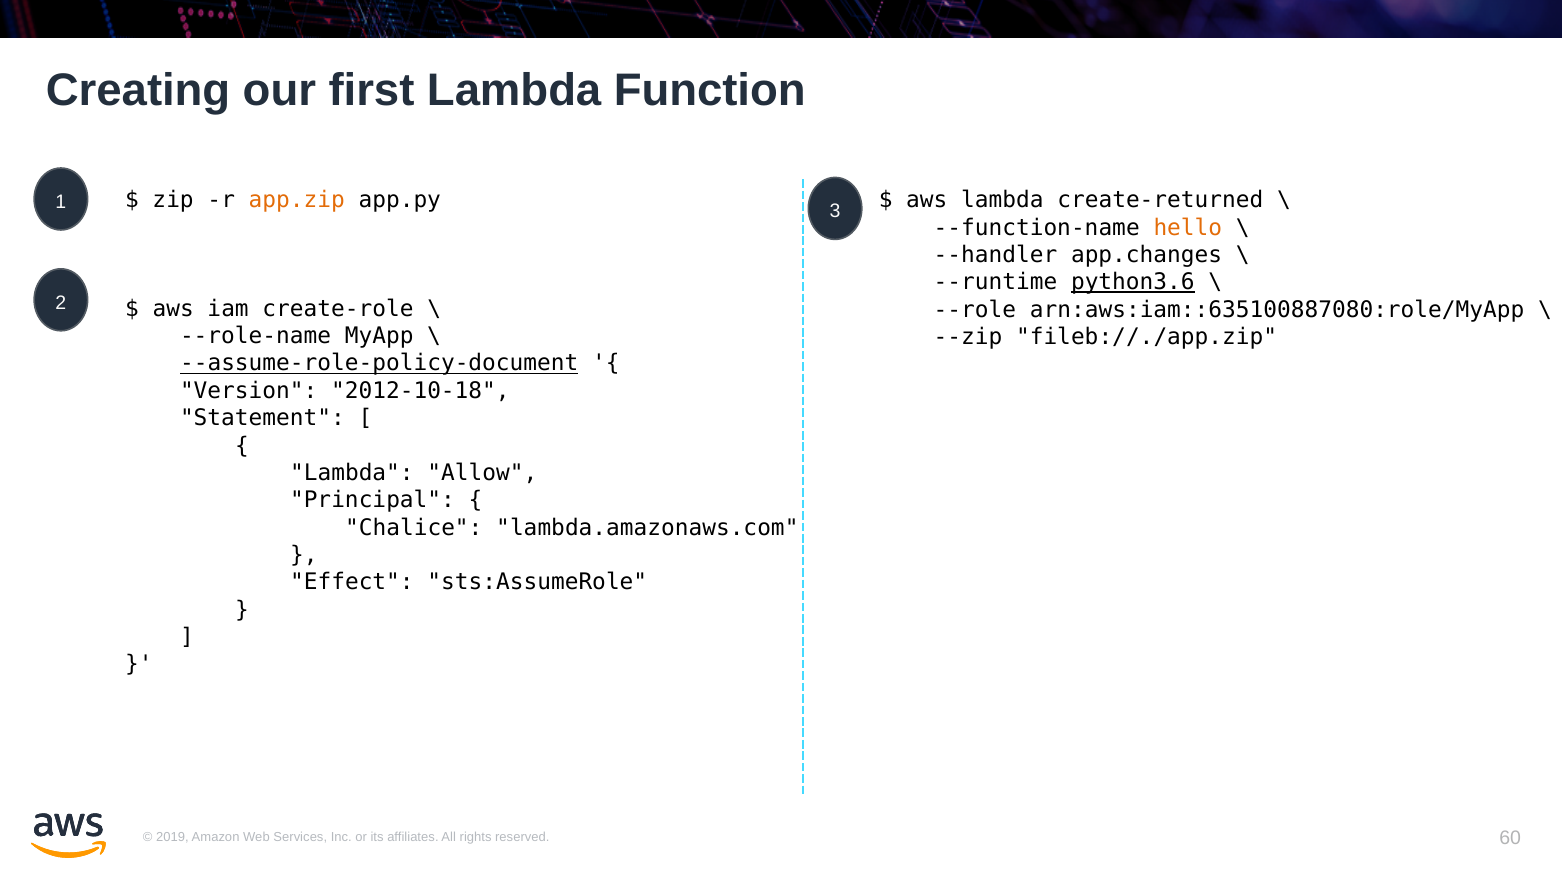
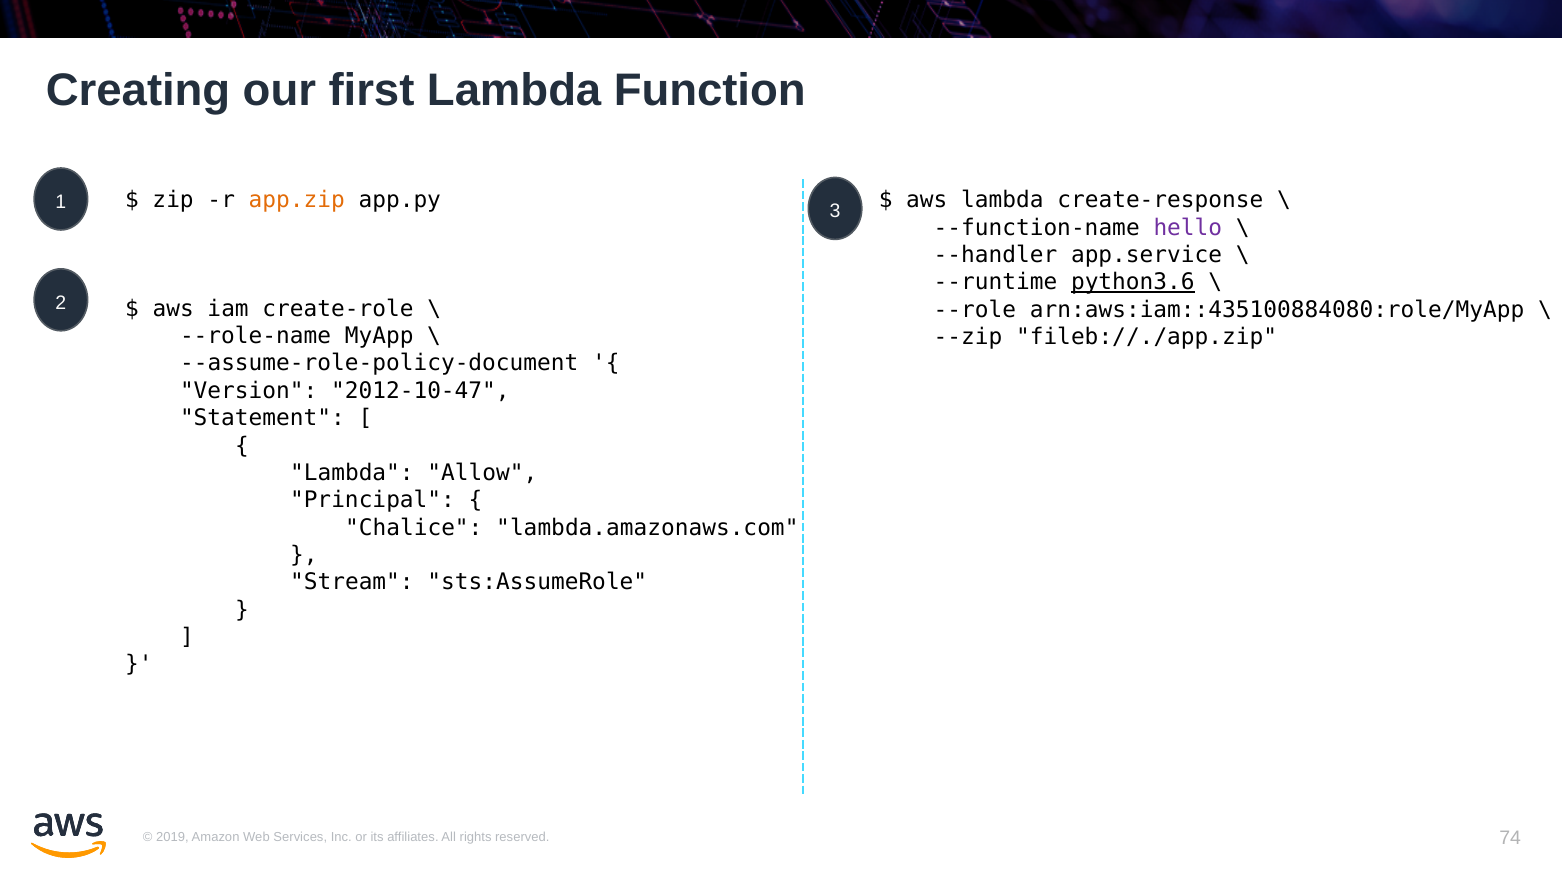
create-returned: create-returned -> create-response
hello colour: orange -> purple
app.changes: app.changes -> app.service
arn:aws:iam::635100887080:role/MyApp: arn:aws:iam::635100887080:role/MyApp -> arn:aws:iam::435100884080:role/MyApp
--assume-role-policy-document underline: present -> none
2012-10-18: 2012-10-18 -> 2012-10-47
Effect: Effect -> Stream
60: 60 -> 74
